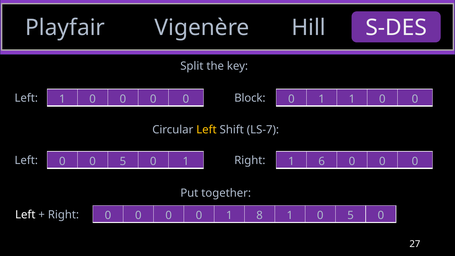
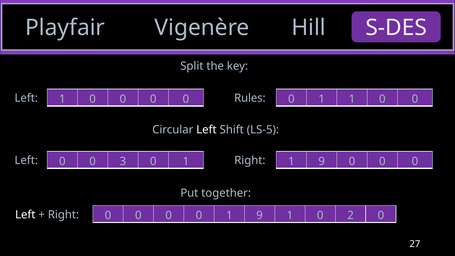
Block: Block -> Rules
Left at (206, 130) colour: yellow -> white
LS-7: LS-7 -> LS-5
Left 1 6: 6 -> 9
0 0 5: 5 -> 3
0 1 8: 8 -> 9
1 0 5: 5 -> 2
